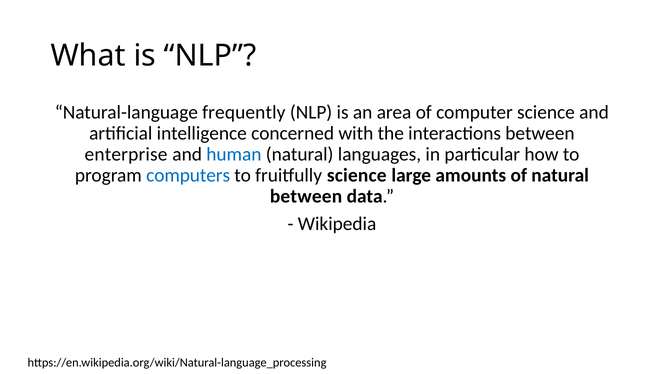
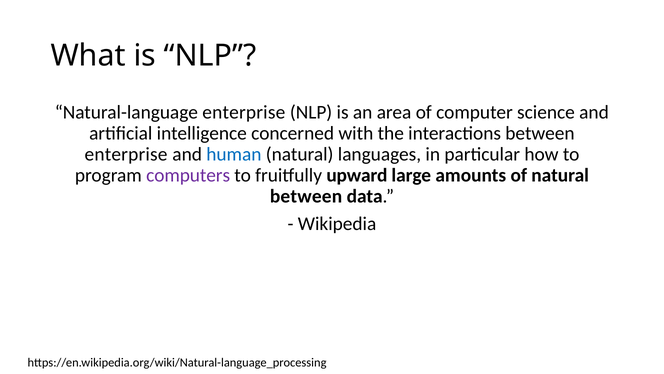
Natural-language frequently: frequently -> enterprise
computers colour: blue -> purple
fruitfully science: science -> upward
